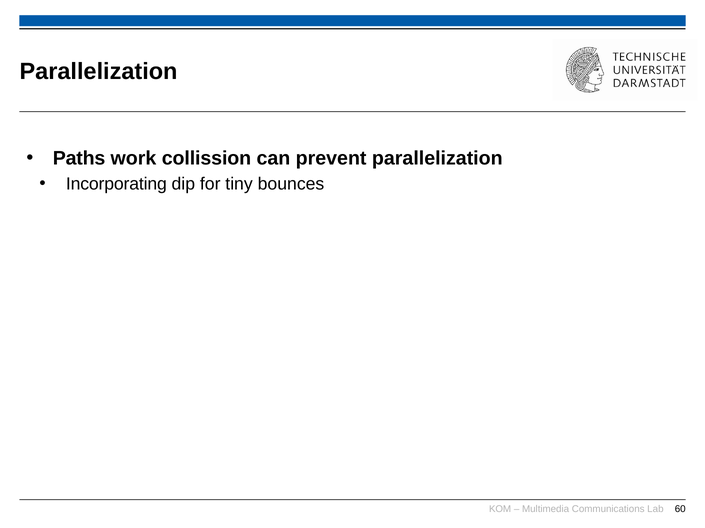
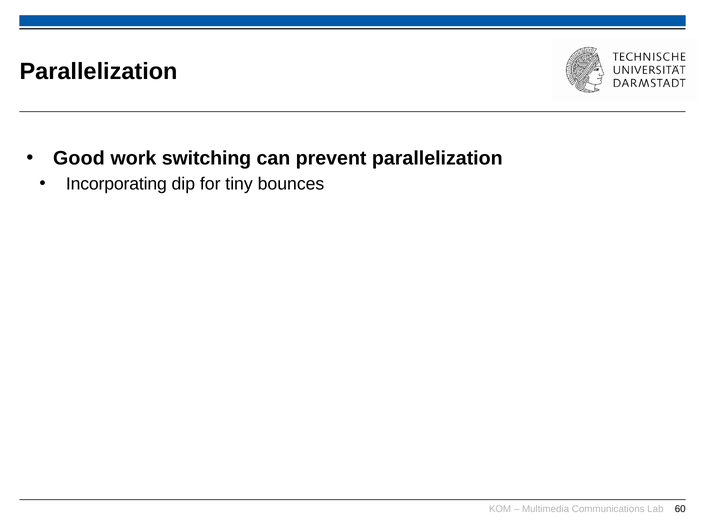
Paths: Paths -> Good
collission: collission -> switching
